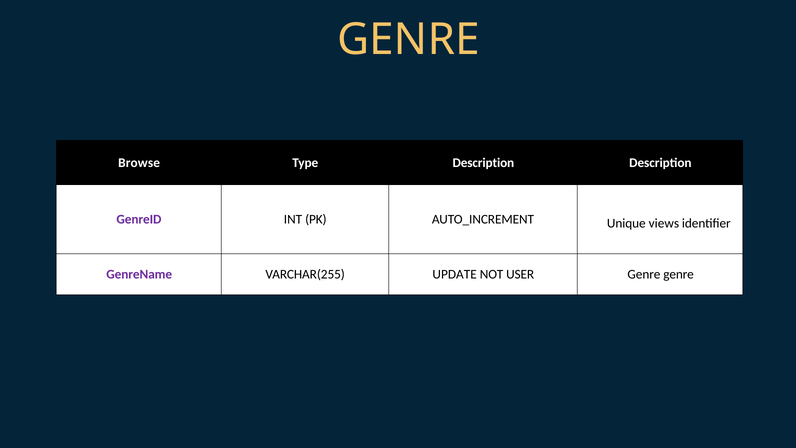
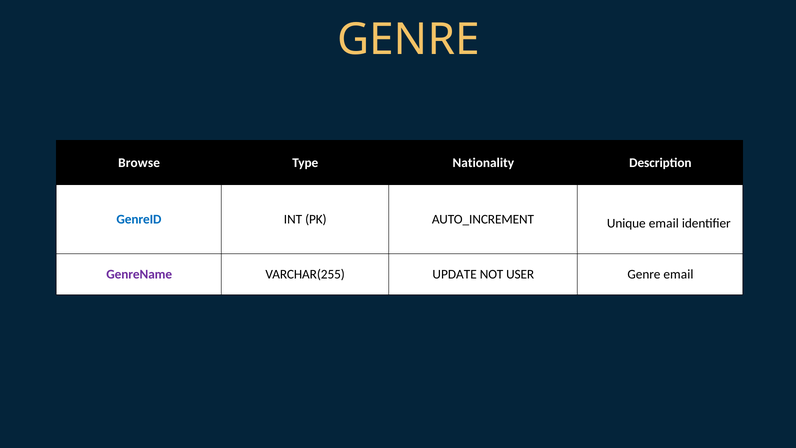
Type Description: Description -> Nationality
GenreID colour: purple -> blue
Unique views: views -> email
Genre genre: genre -> email
